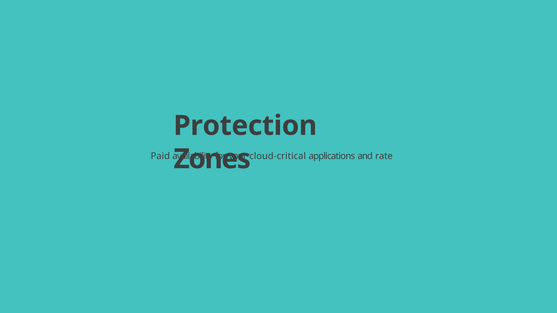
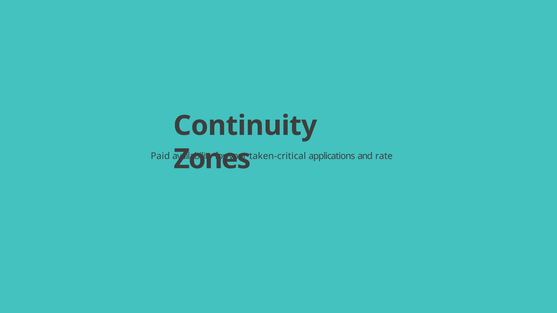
Protection: Protection -> Continuity
cloud-critical: cloud-critical -> taken-critical
